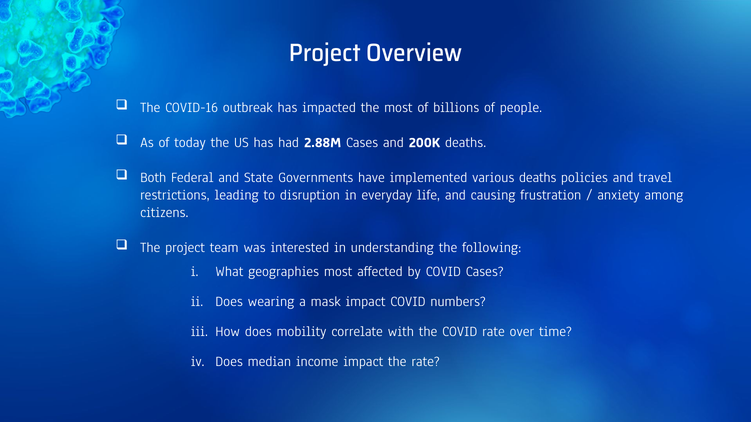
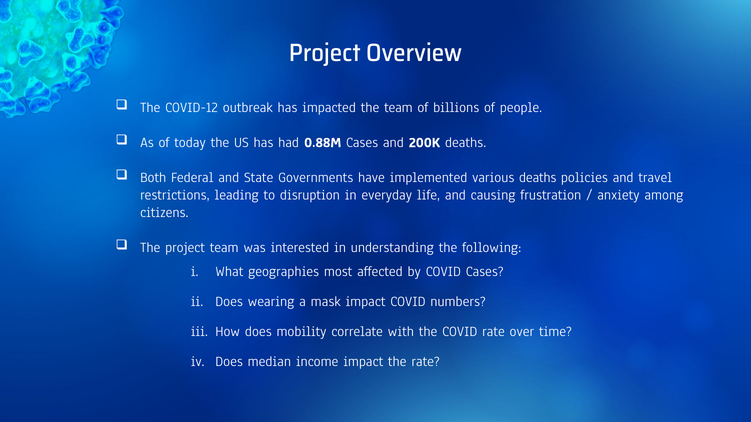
COVID-16: COVID-16 -> COVID-12
the most: most -> team
2.88M: 2.88M -> 0.88M
